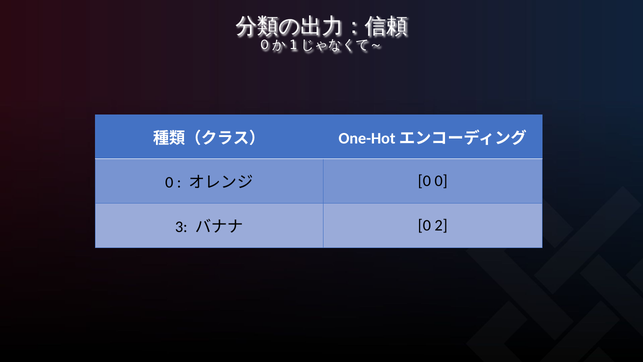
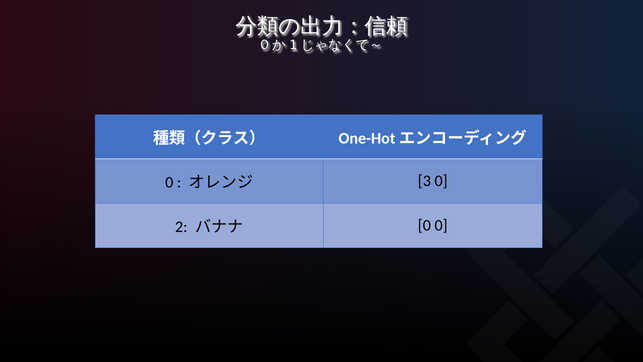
0 at (424, 181): 0 -> 3
3: 3 -> 2
0 2: 2 -> 0
